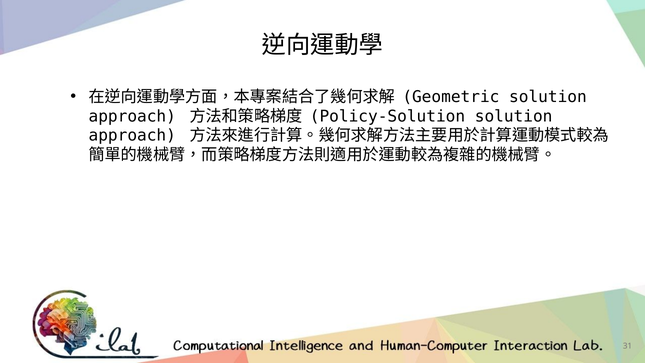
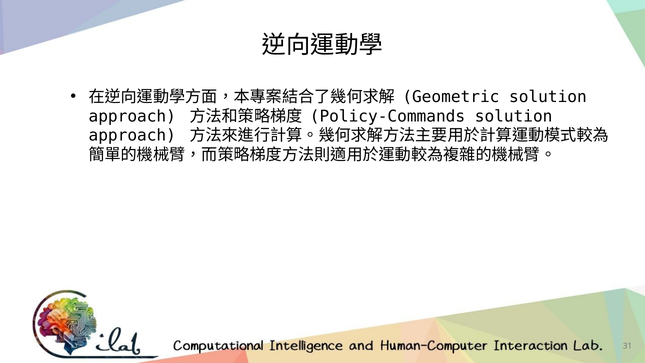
Policy-Solution: Policy-Solution -> Policy-Commands
